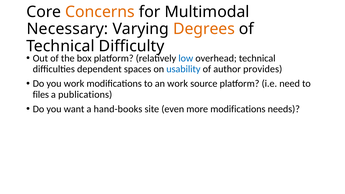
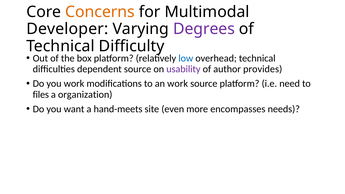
Necessary: Necessary -> Developer
Degrees colour: orange -> purple
dependent spaces: spaces -> source
usability colour: blue -> purple
publications: publications -> organization
hand-books: hand-books -> hand-meets
more modifications: modifications -> encompasses
